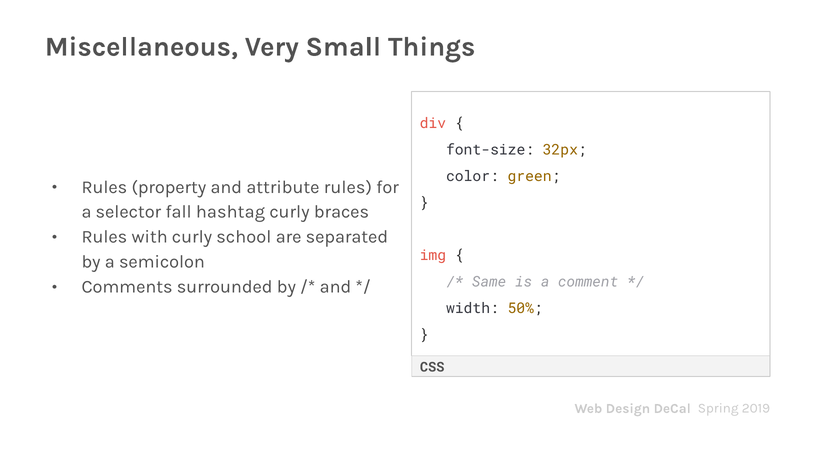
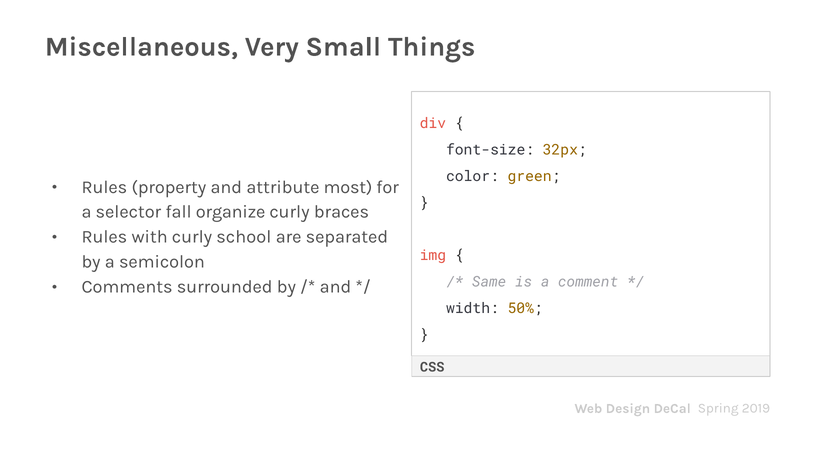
attribute rules: rules -> most
hashtag: hashtag -> organize
